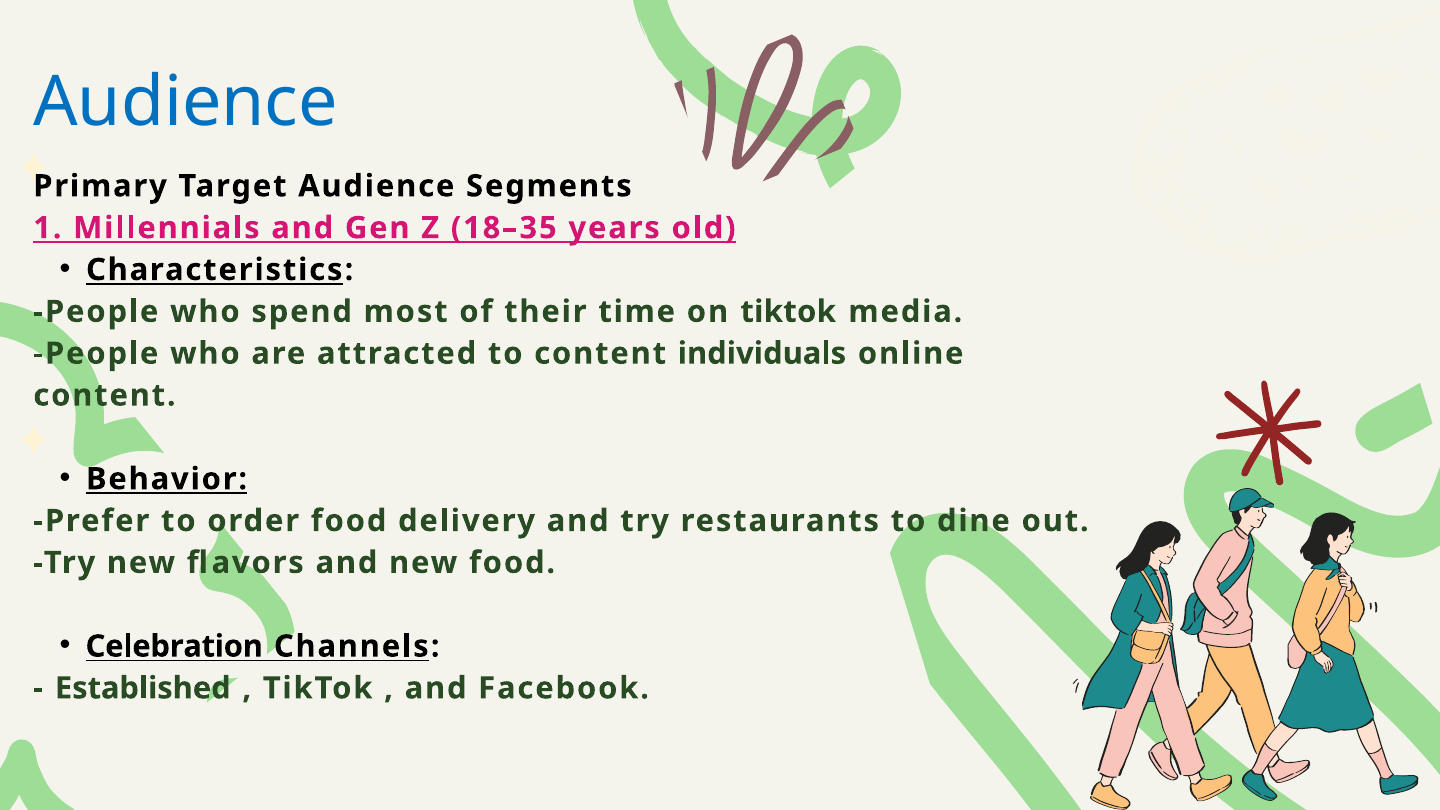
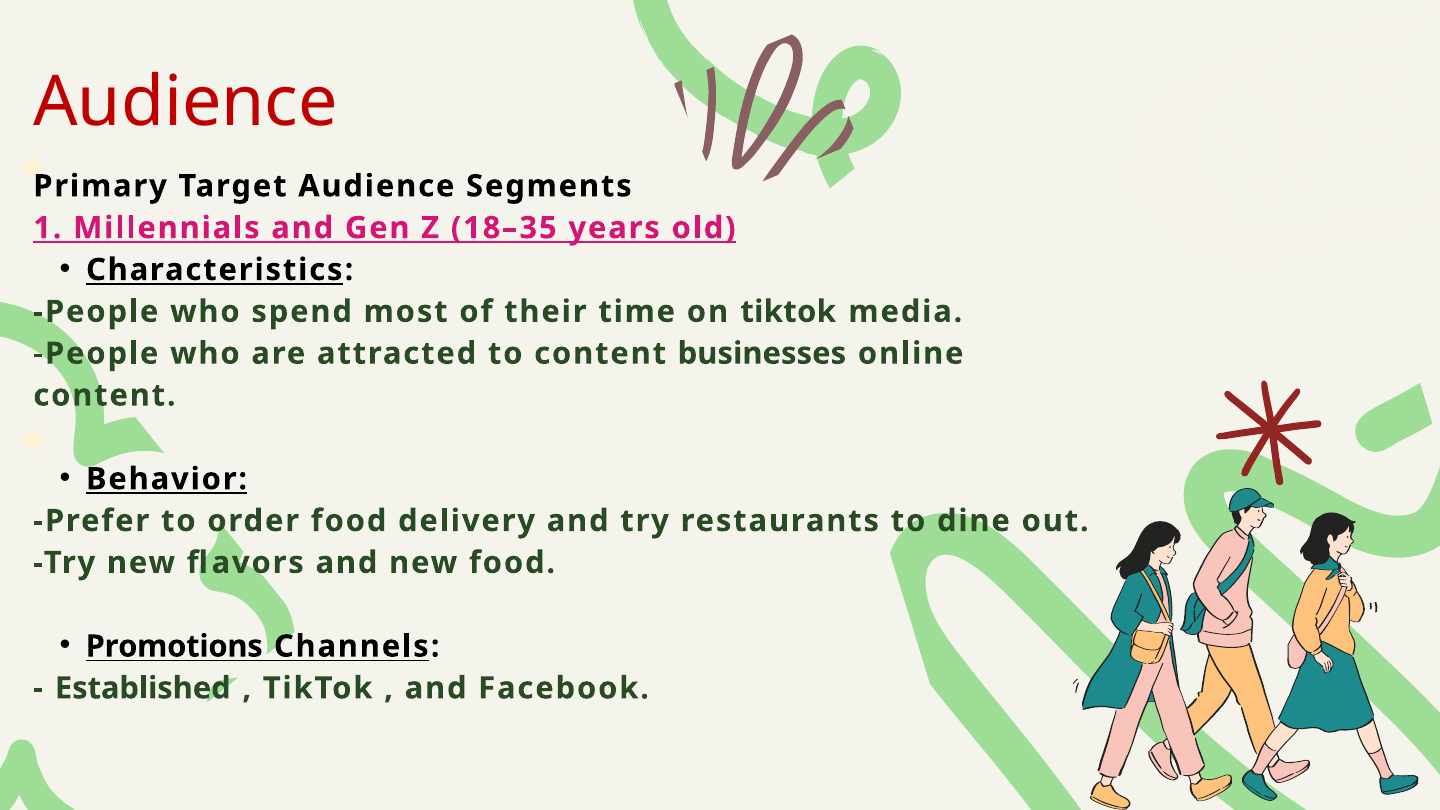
Audience at (186, 102) colour: blue -> red
individuals: individuals -> businesses
Celebration: Celebration -> Promotions
